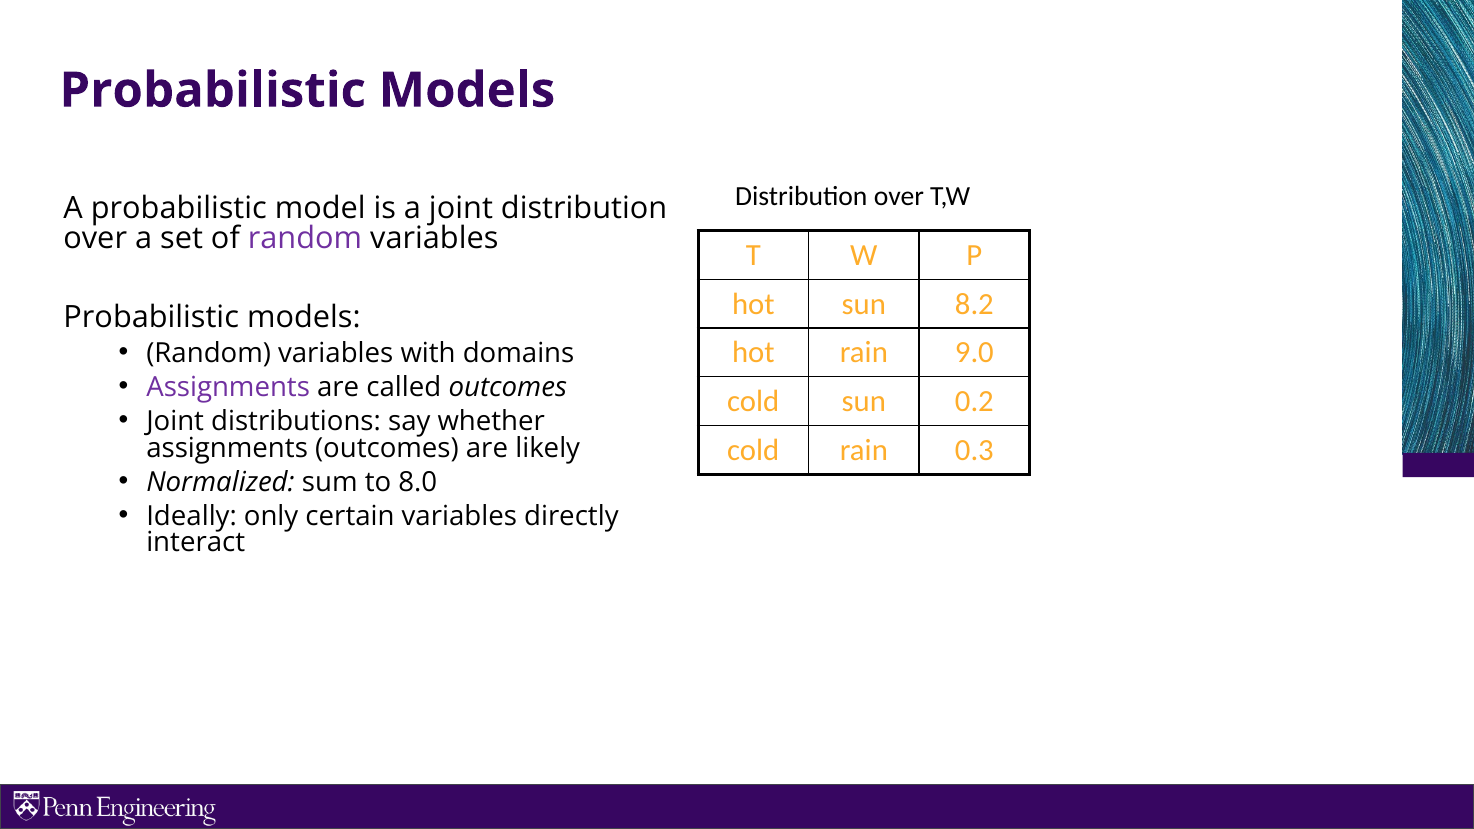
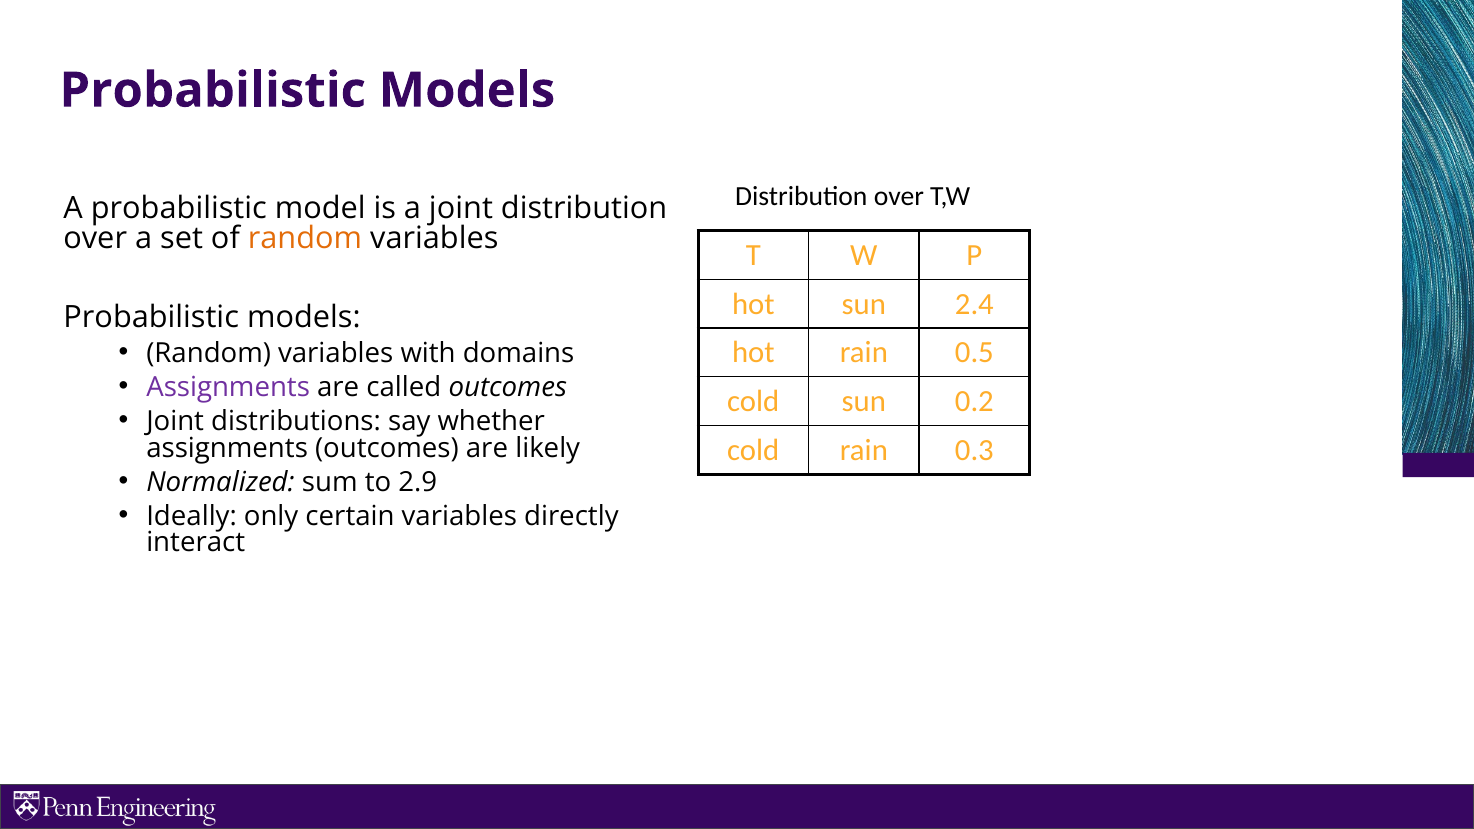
random at (305, 238) colour: purple -> orange
8.2: 8.2 -> 2.4
9.0: 9.0 -> 0.5
8.0: 8.0 -> 2.9
